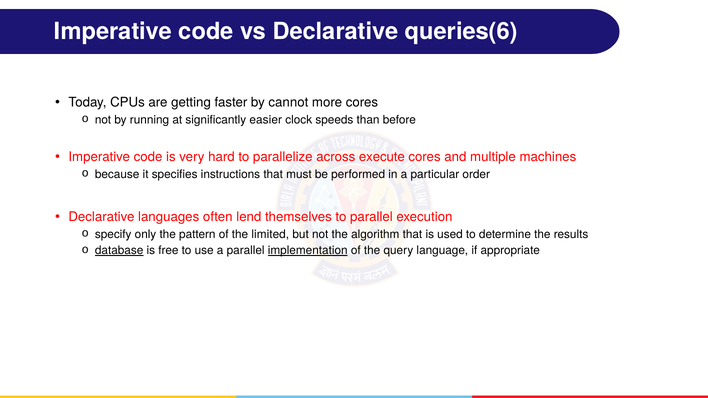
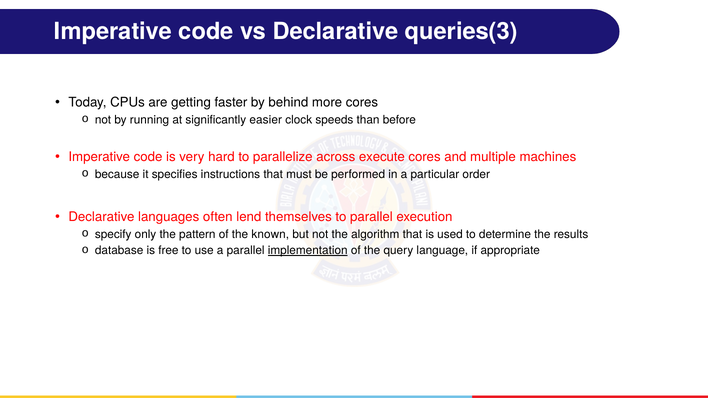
queries(6: queries(6 -> queries(3
cannot: cannot -> behind
limited: limited -> known
database underline: present -> none
